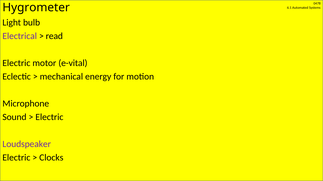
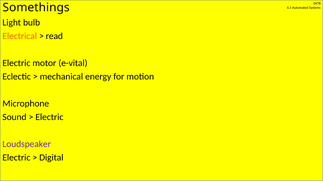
Hygrometer: Hygrometer -> Somethings
Electrical colour: purple -> orange
Clocks: Clocks -> Digital
